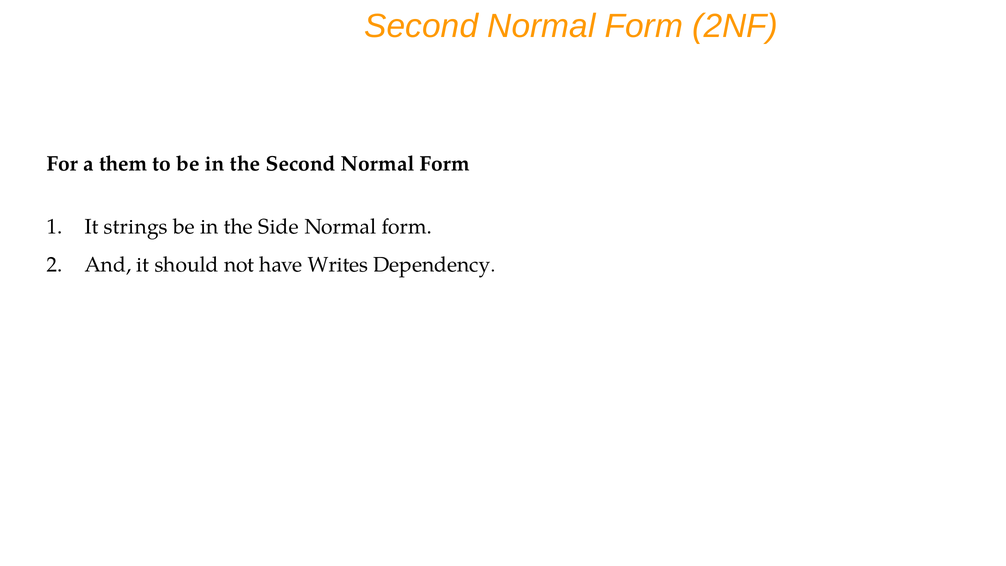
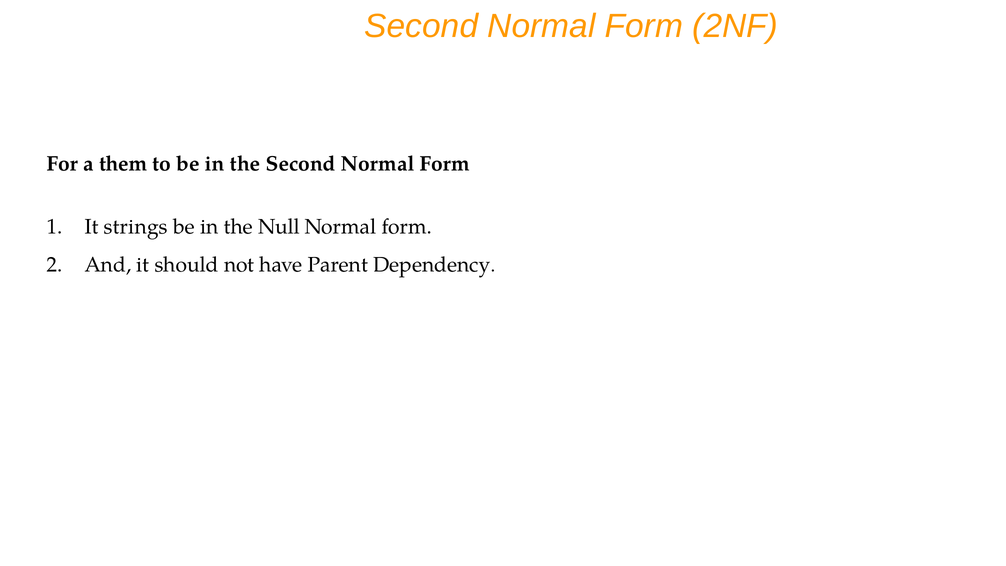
Side: Side -> Null
Writes: Writes -> Parent
